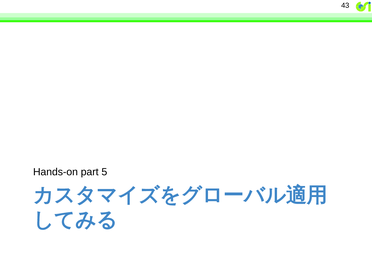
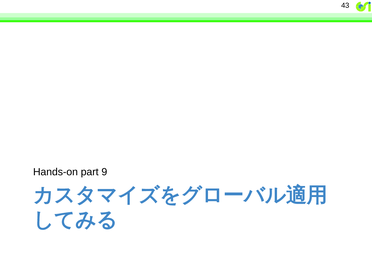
5: 5 -> 9
